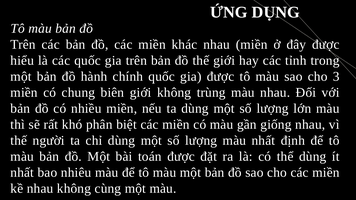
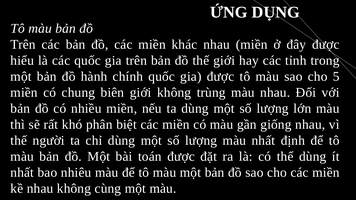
3: 3 -> 5
